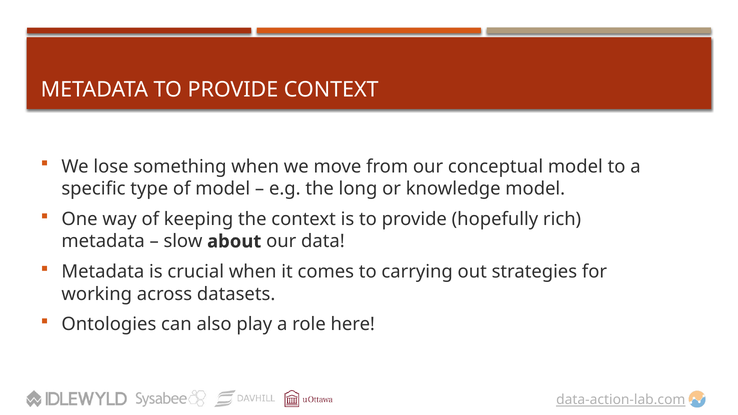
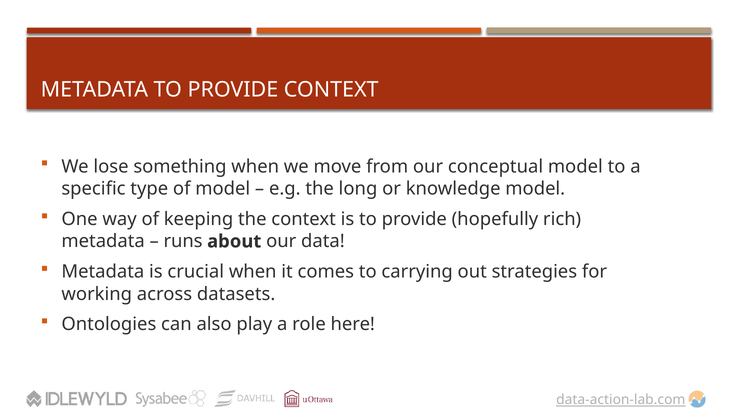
slow: slow -> runs
